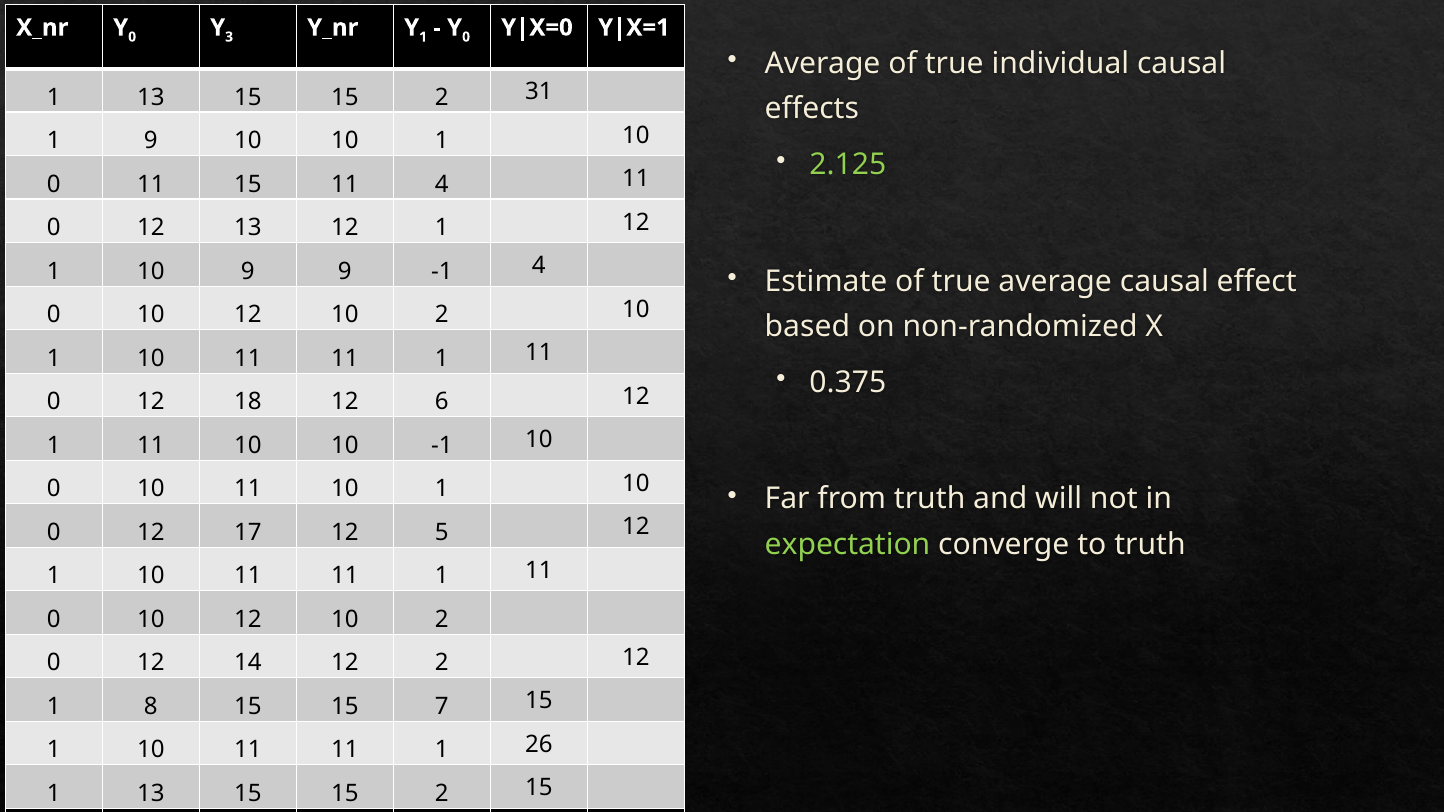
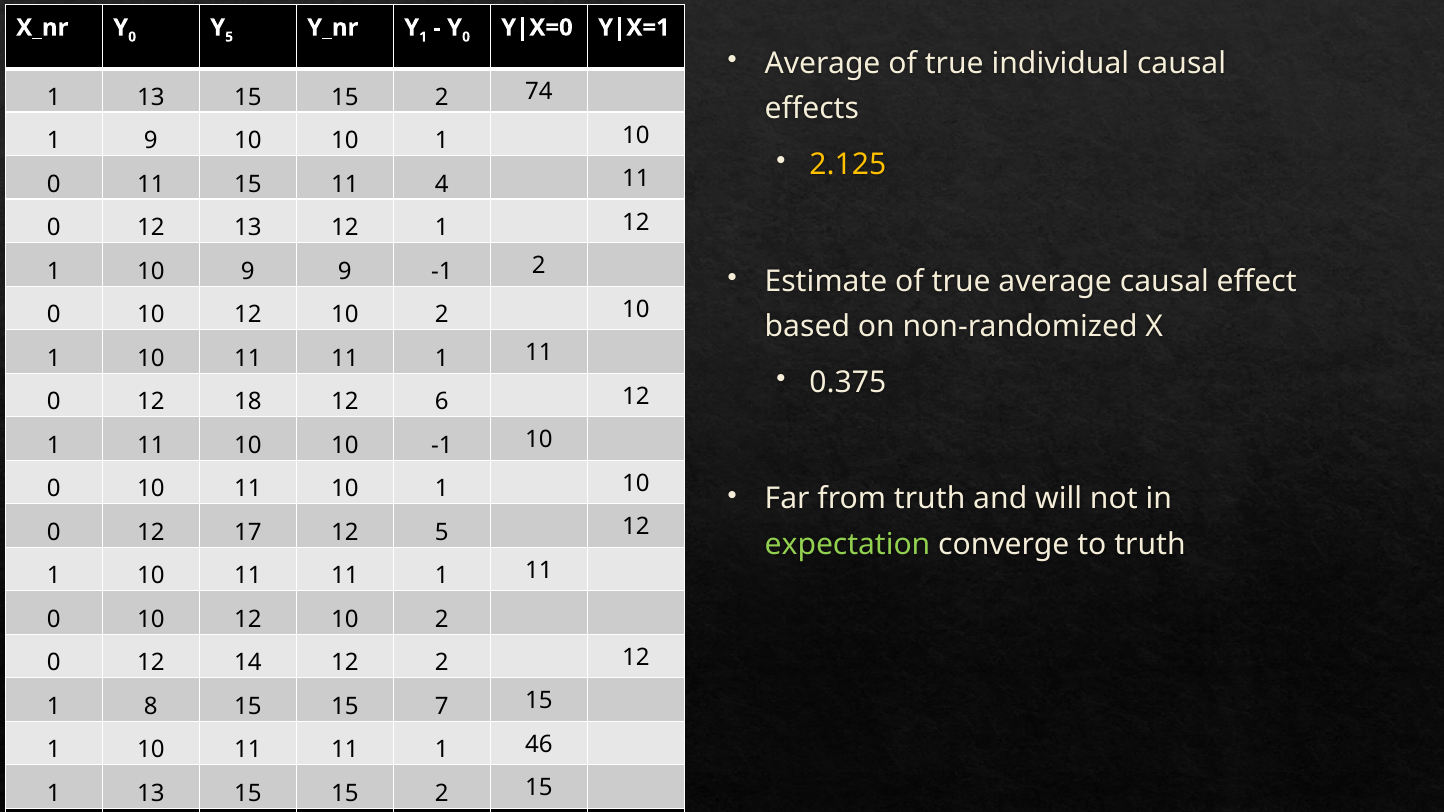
Y 3: 3 -> 5
31: 31 -> 74
2.125 at (848, 165) colour: light green -> yellow
4 at (539, 266): 4 -> 2
26: 26 -> 46
